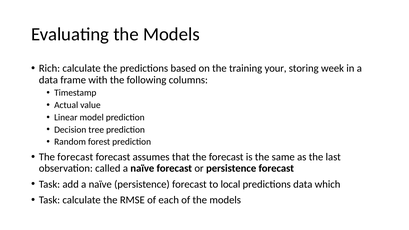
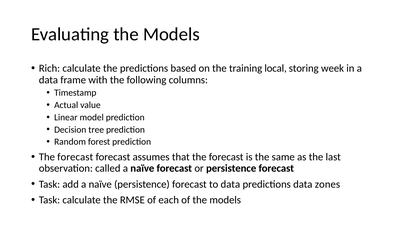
your: your -> local
to local: local -> data
which: which -> zones
